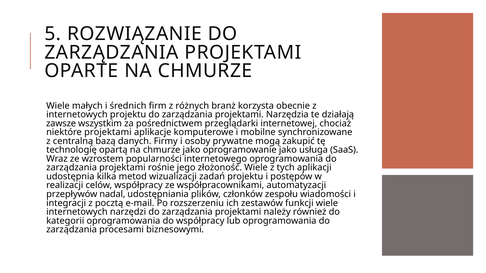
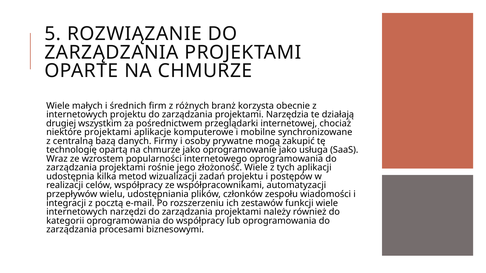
zawsze: zawsze -> drugiej
nadal: nadal -> wielu
